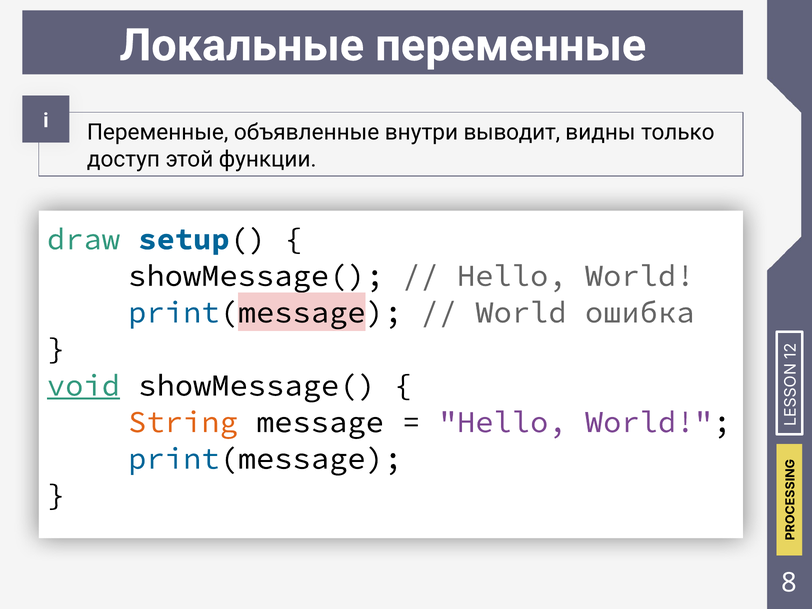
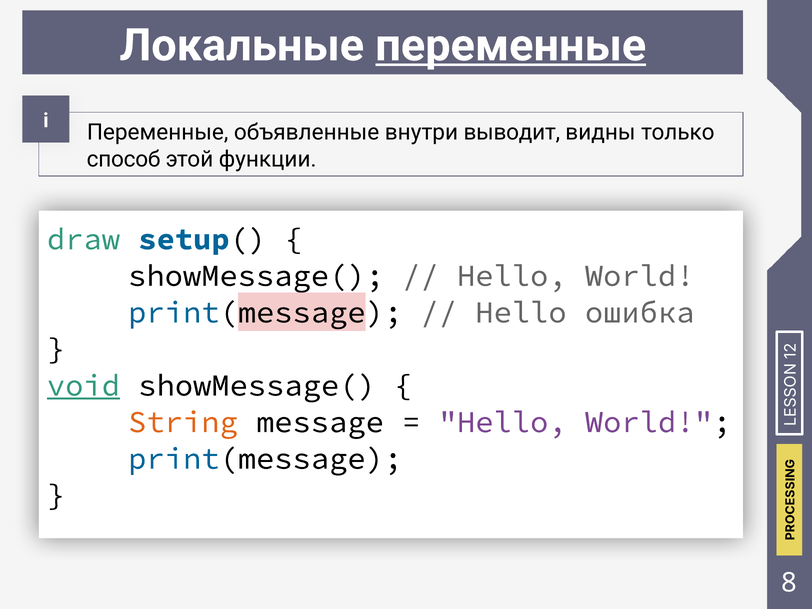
переменные at (511, 45) underline: none -> present
доступ: доступ -> способ
World at (521, 312): World -> Hello
